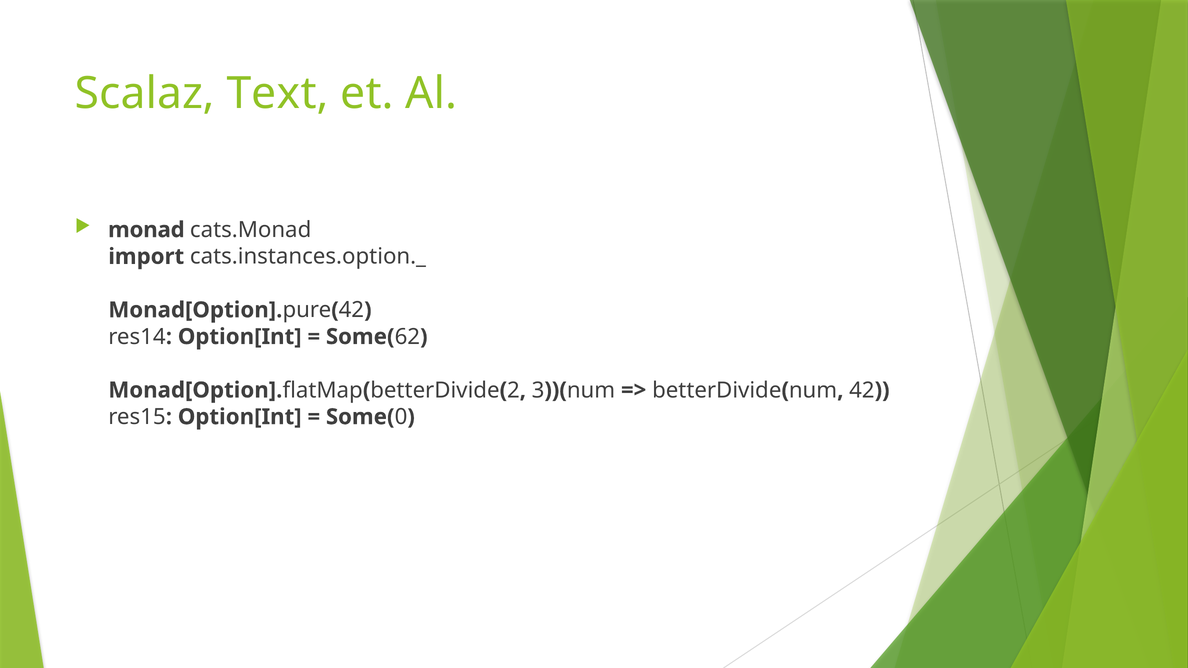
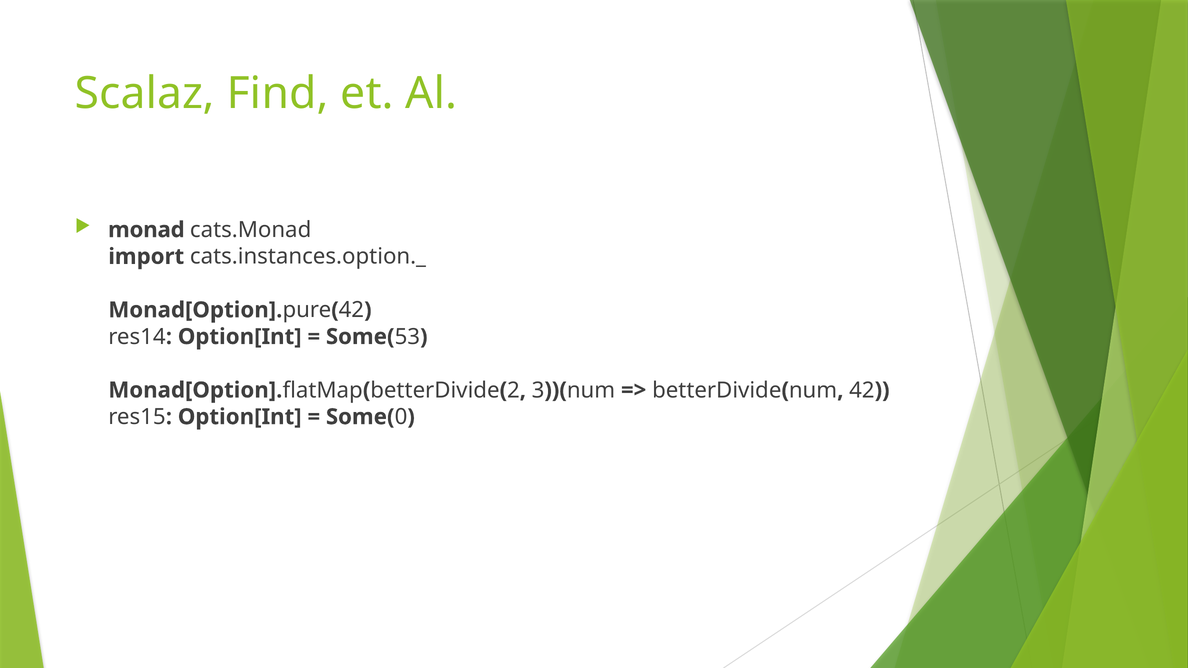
Text: Text -> Find
62: 62 -> 53
